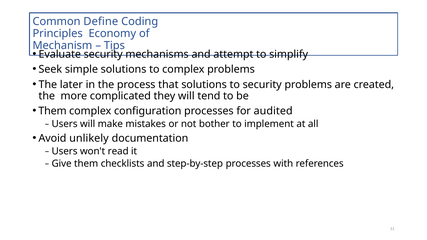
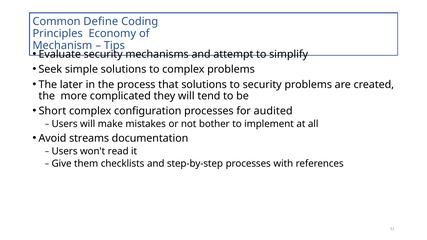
Them at (53, 111): Them -> Short
unlikely: unlikely -> streams
